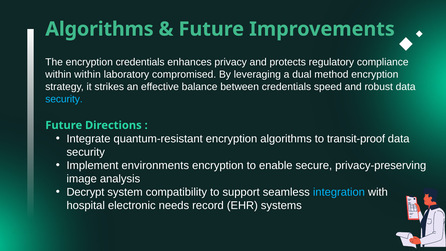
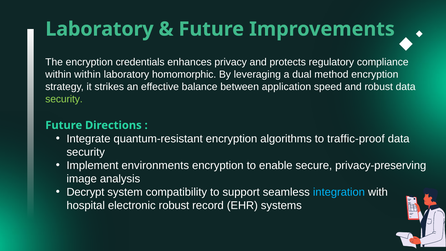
Algorithms at (99, 29): Algorithms -> Laboratory
compromised: compromised -> homomorphic
between credentials: credentials -> application
security at (64, 99) colour: light blue -> light green
transit-proof: transit-proof -> traffic-proof
electronic needs: needs -> robust
